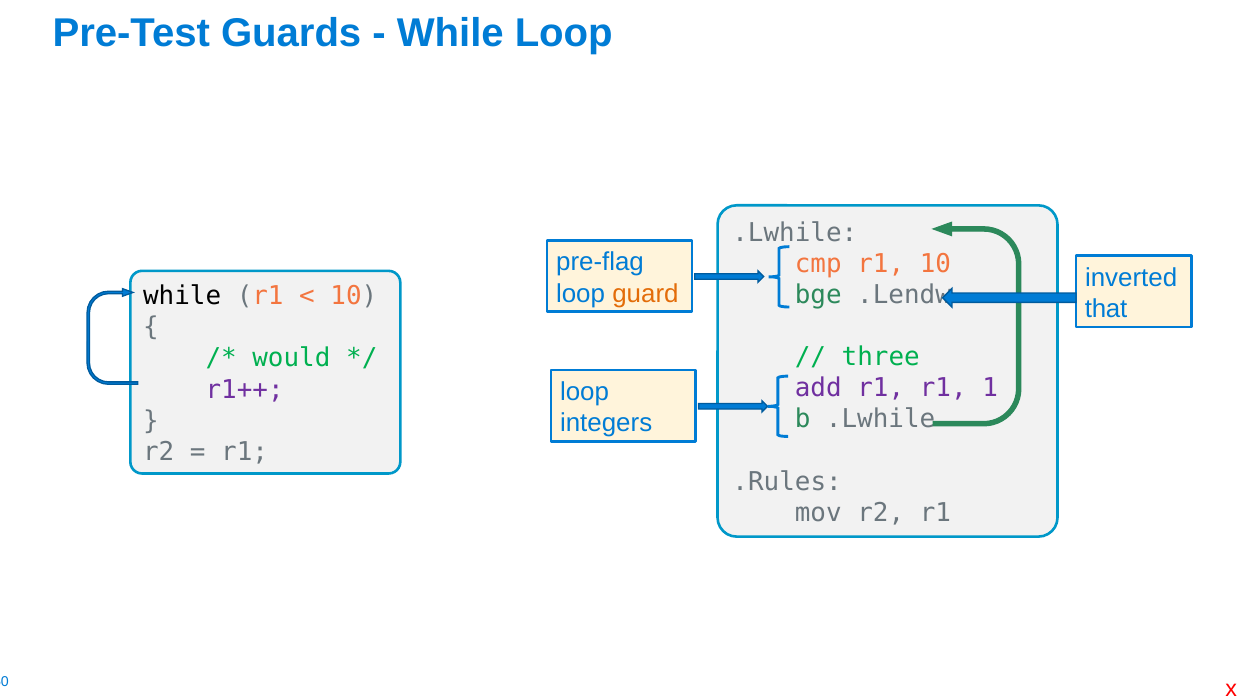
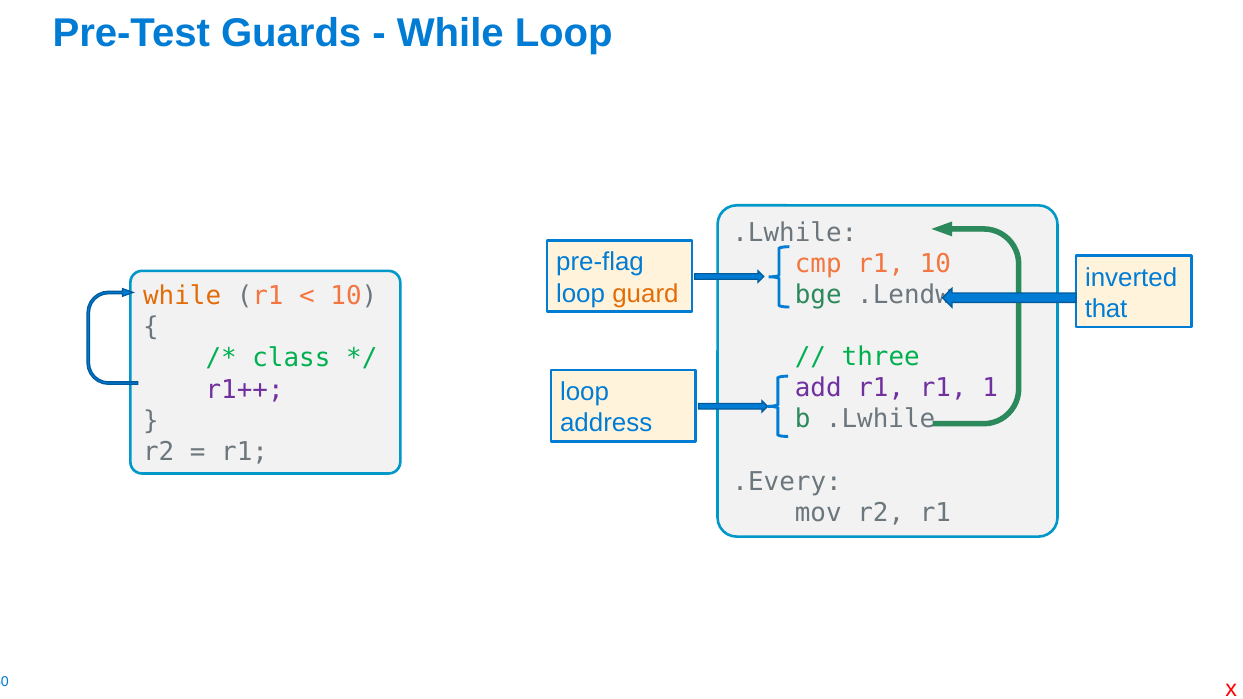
while at (182, 296) colour: black -> orange
would: would -> class
integers: integers -> address
.Rules: .Rules -> .Every
